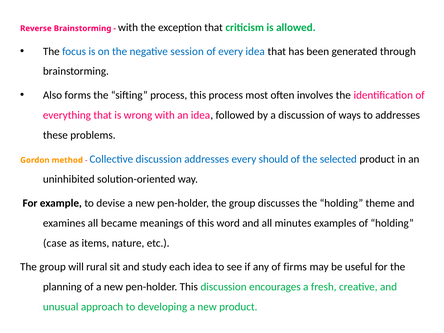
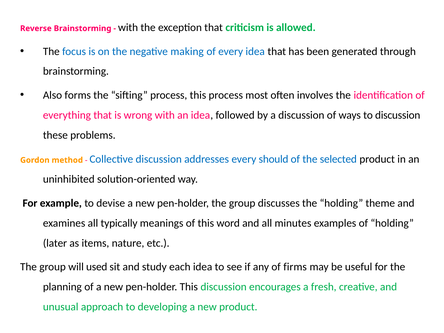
session: session -> making
to addresses: addresses -> discussion
became: became -> typically
case: case -> later
rural: rural -> used
